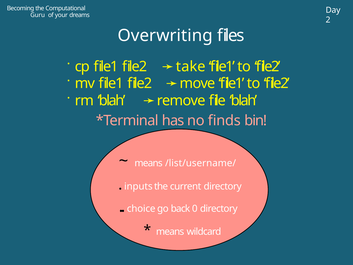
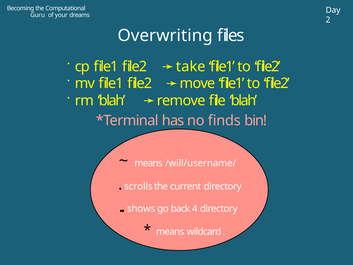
/list/username/: /list/username/ -> /will/username/
inputs: inputs -> scrolls
choice: choice -> shows
0: 0 -> 4
